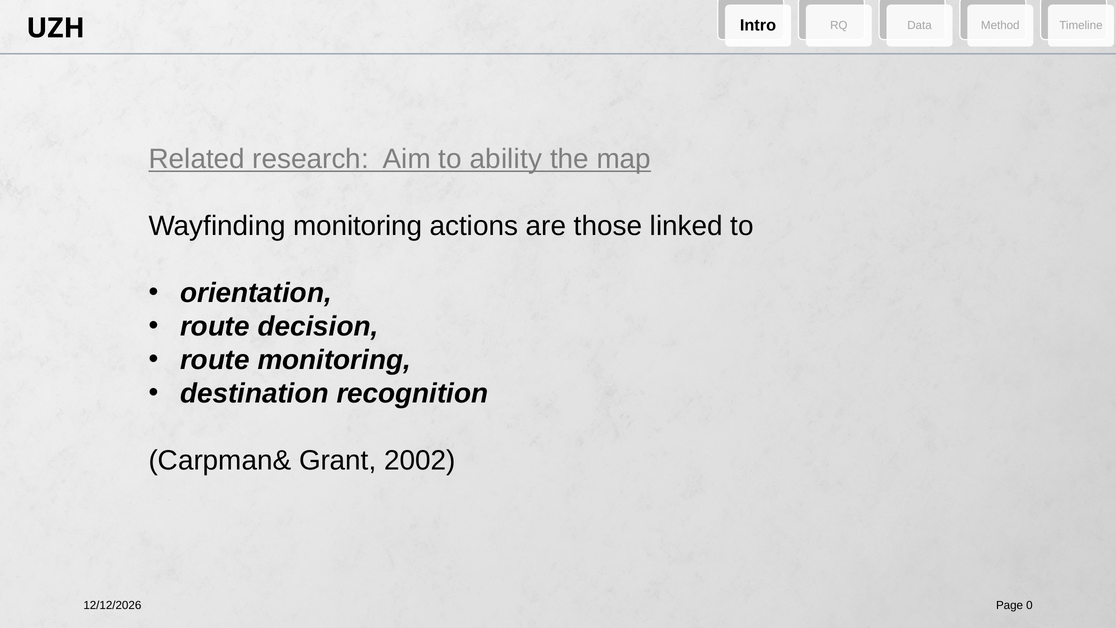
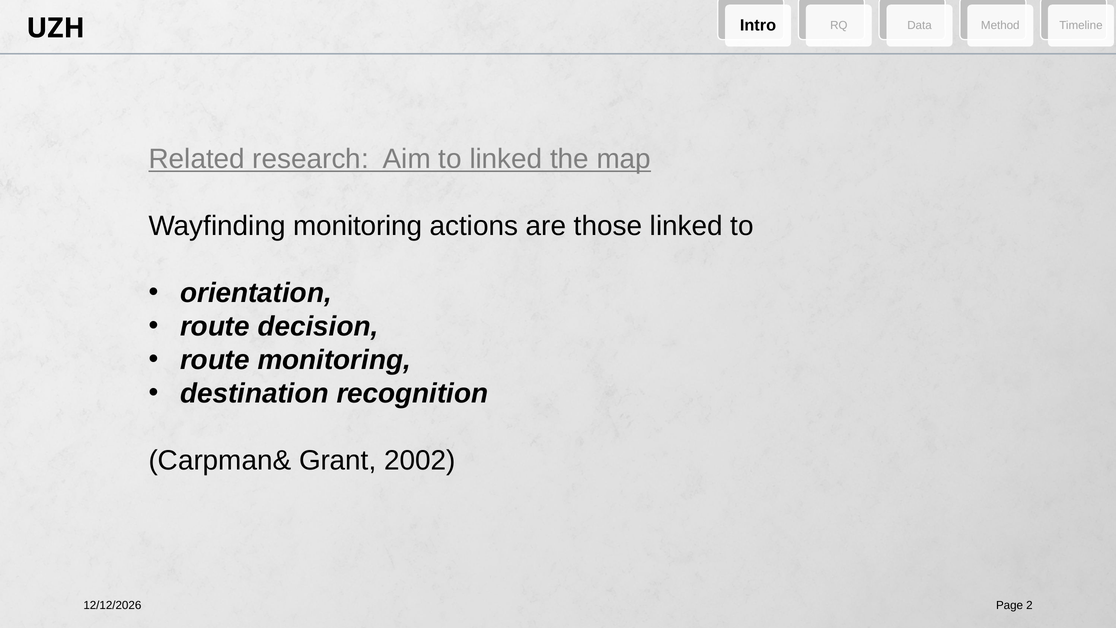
to ability: ability -> linked
0: 0 -> 2
